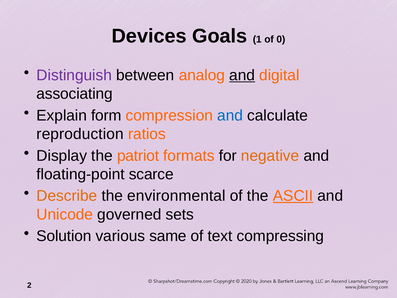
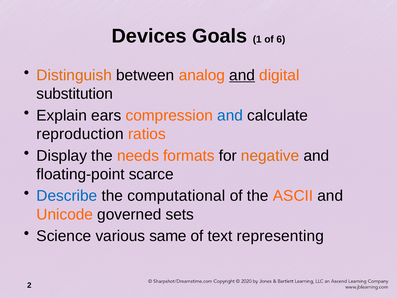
0: 0 -> 6
Distinguish colour: purple -> orange
associating: associating -> substitution
form: form -> ears
patriot: patriot -> needs
Describe colour: orange -> blue
environmental: environmental -> computational
ASCII underline: present -> none
Solution: Solution -> Science
compressing: compressing -> representing
